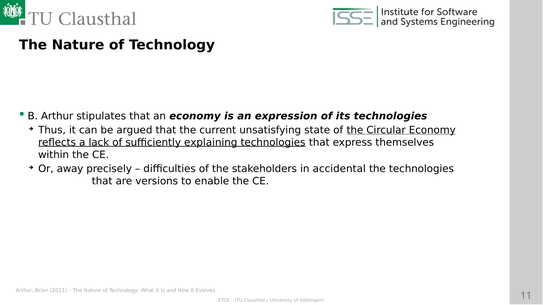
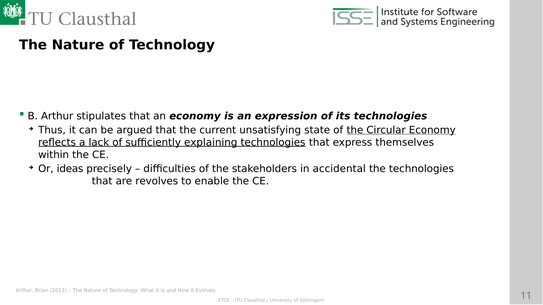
away: away -> ideas
versions: versions -> revolves
